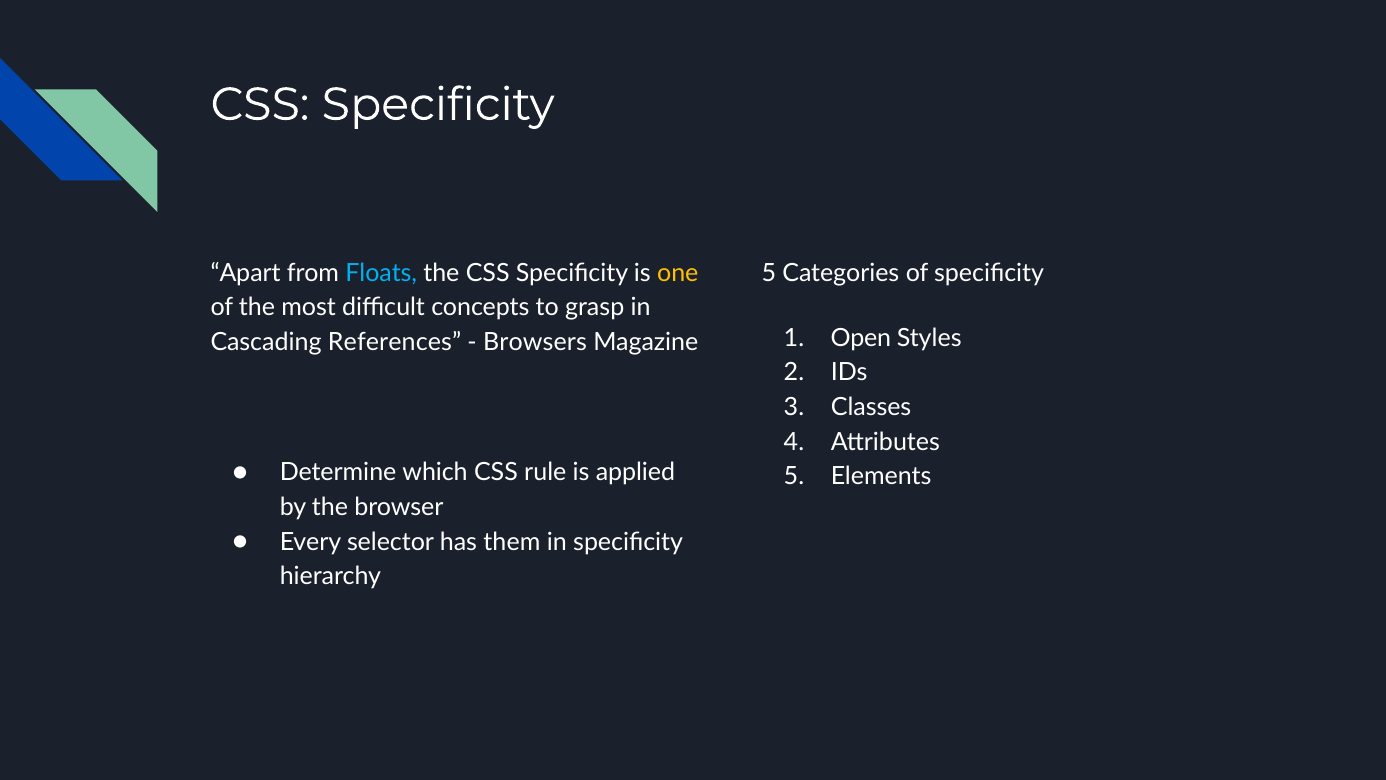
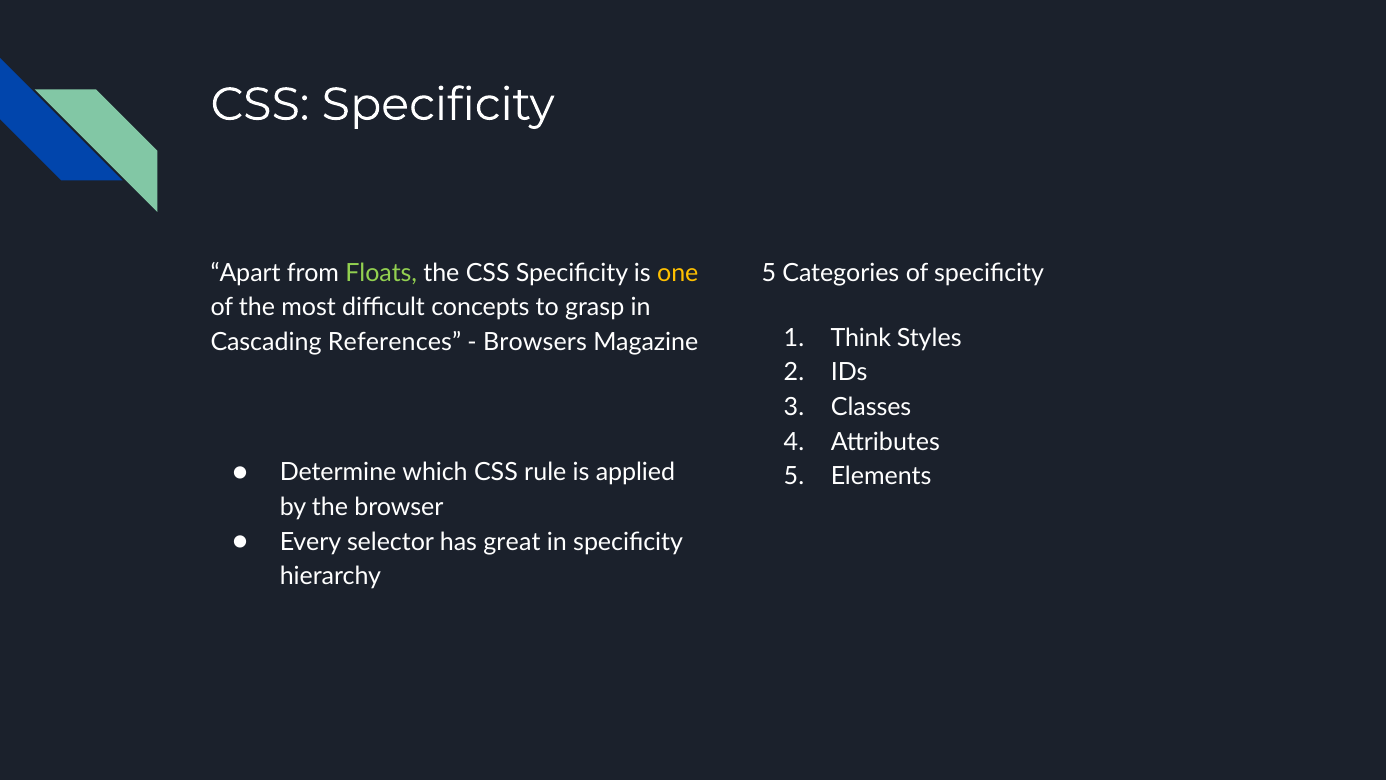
Floats colour: light blue -> light green
Open: Open -> Think
them: them -> great
